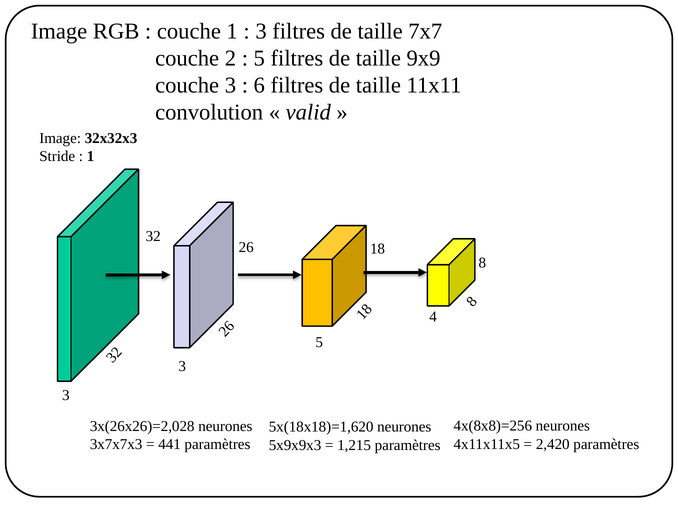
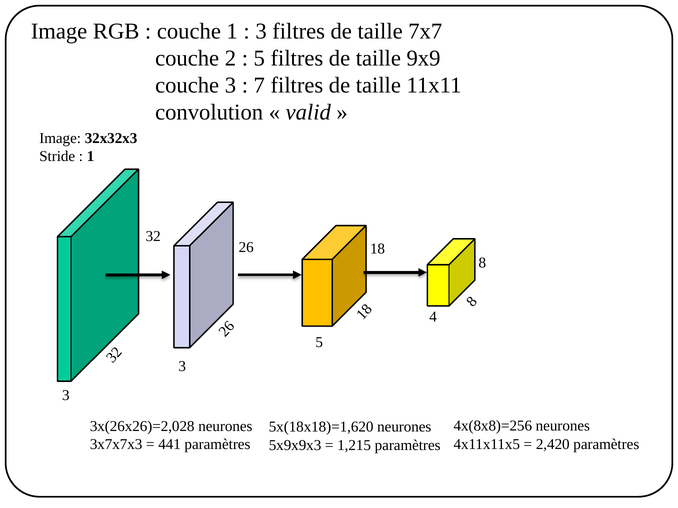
6 at (259, 86): 6 -> 7
